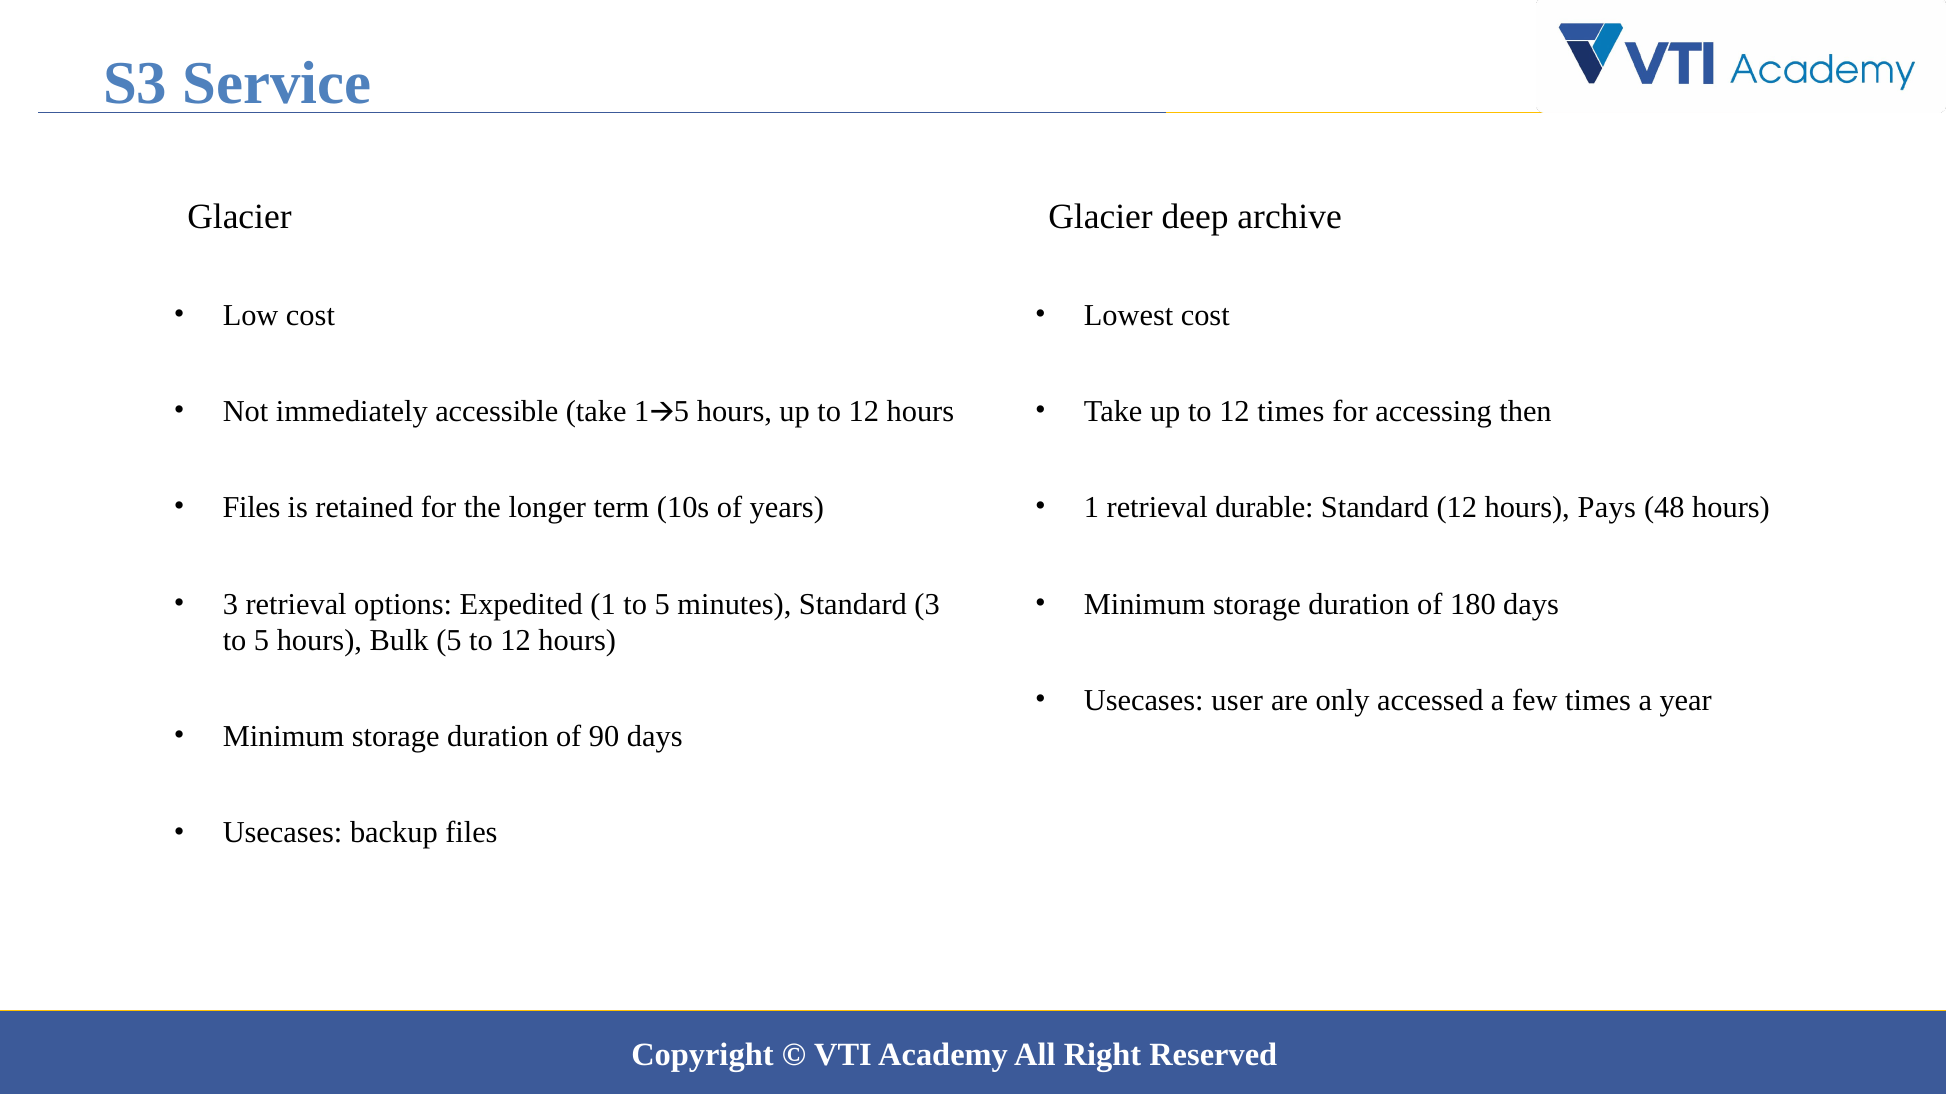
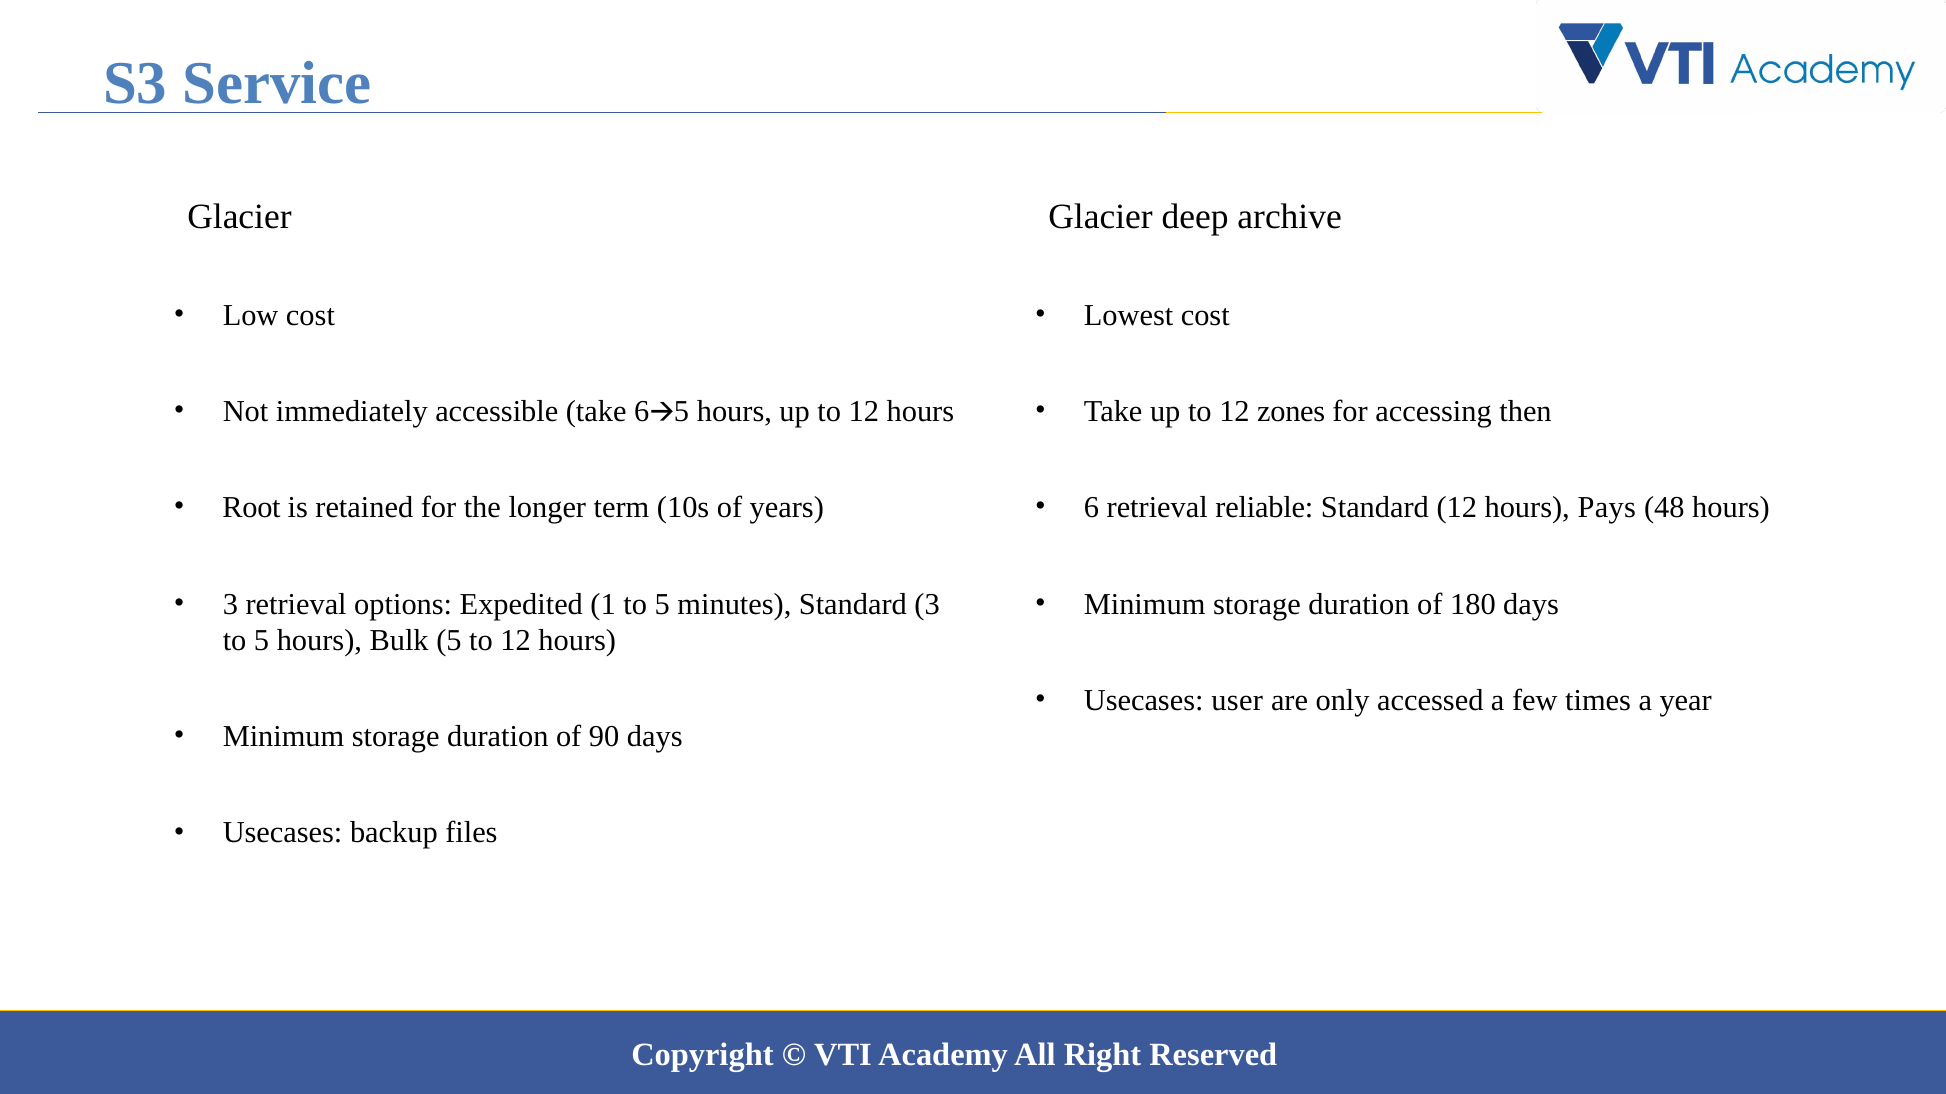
take 1: 1 -> 6
12 times: times -> zones
Files at (252, 508): Files -> Root
1 at (1092, 508): 1 -> 6
durable: durable -> reliable
